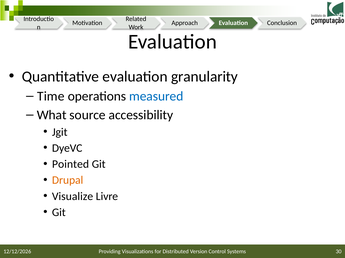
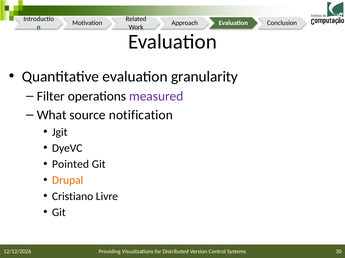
Time: Time -> Filter
measured colour: blue -> purple
accessibility: accessibility -> notification
Visualize: Visualize -> Cristiano
